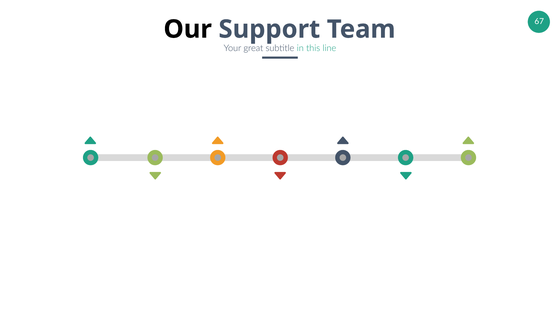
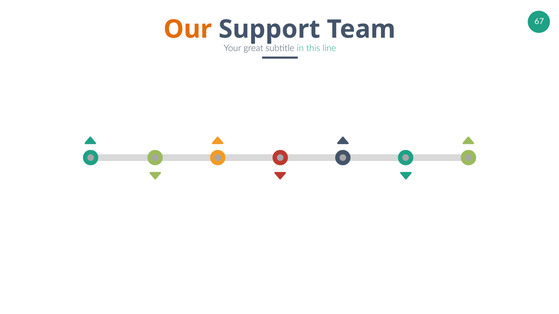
Our colour: black -> orange
